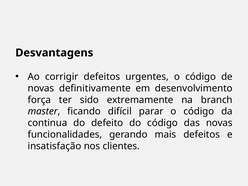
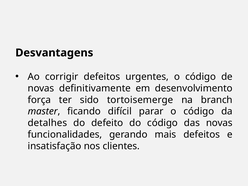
extremamente: extremamente -> tortoisemerge
continua: continua -> detalhes
